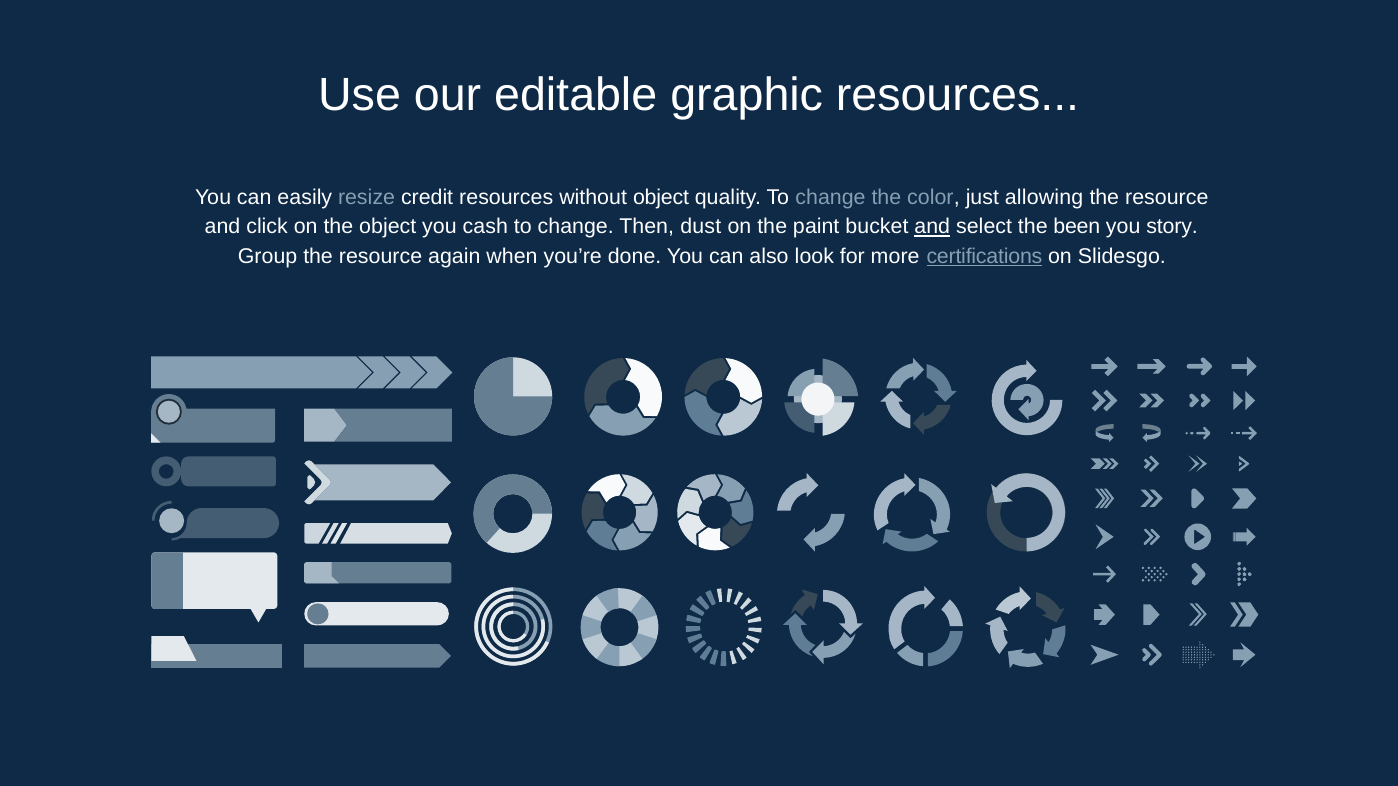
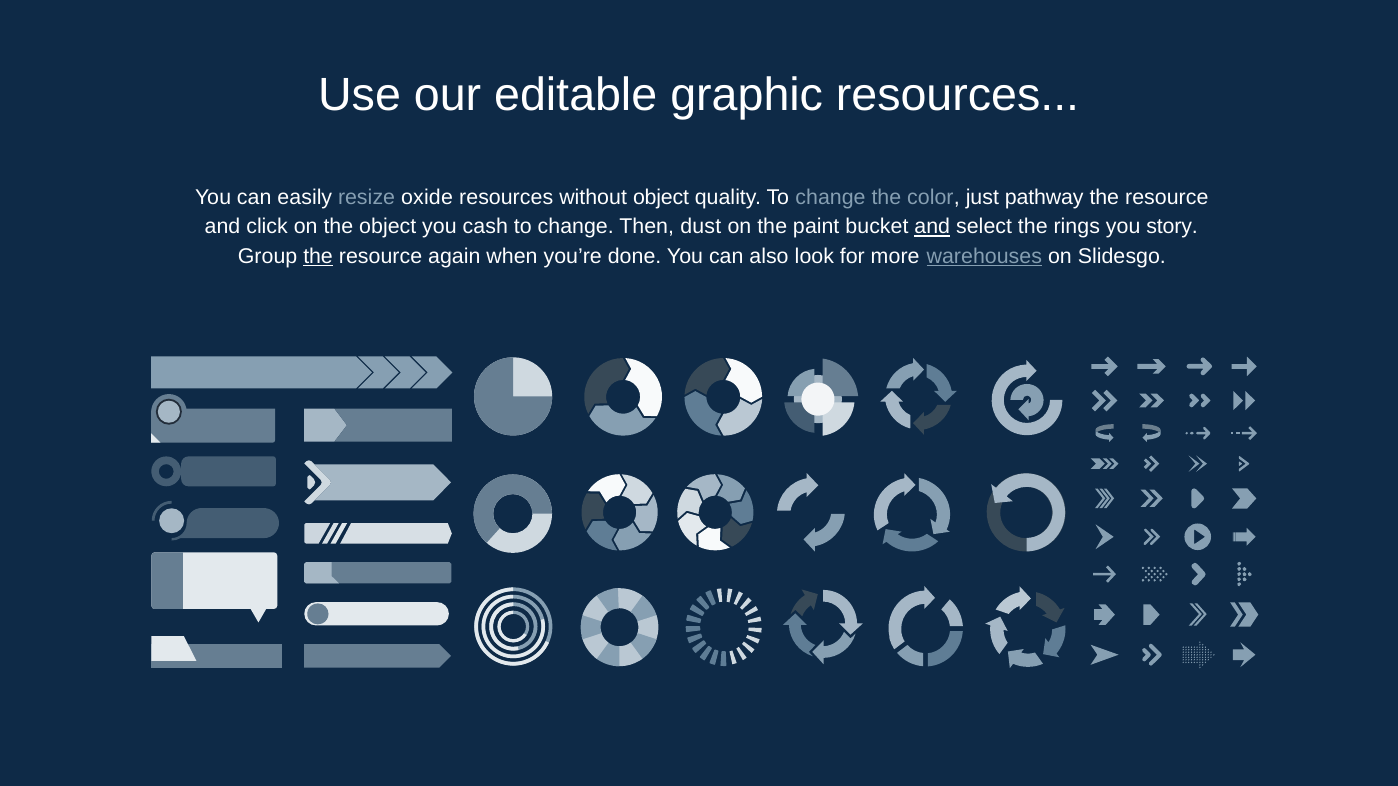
credit: credit -> oxide
allowing: allowing -> pathway
been: been -> rings
the at (318, 256) underline: none -> present
certifications: certifications -> warehouses
